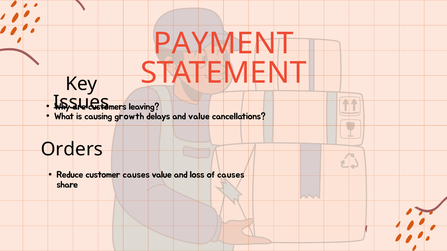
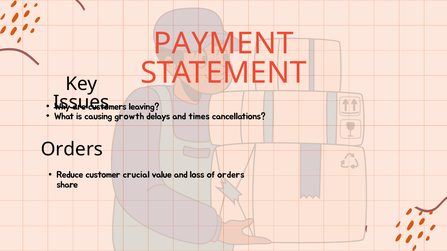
and value: value -> times
customer causes: causes -> crucial
of causes: causes -> orders
